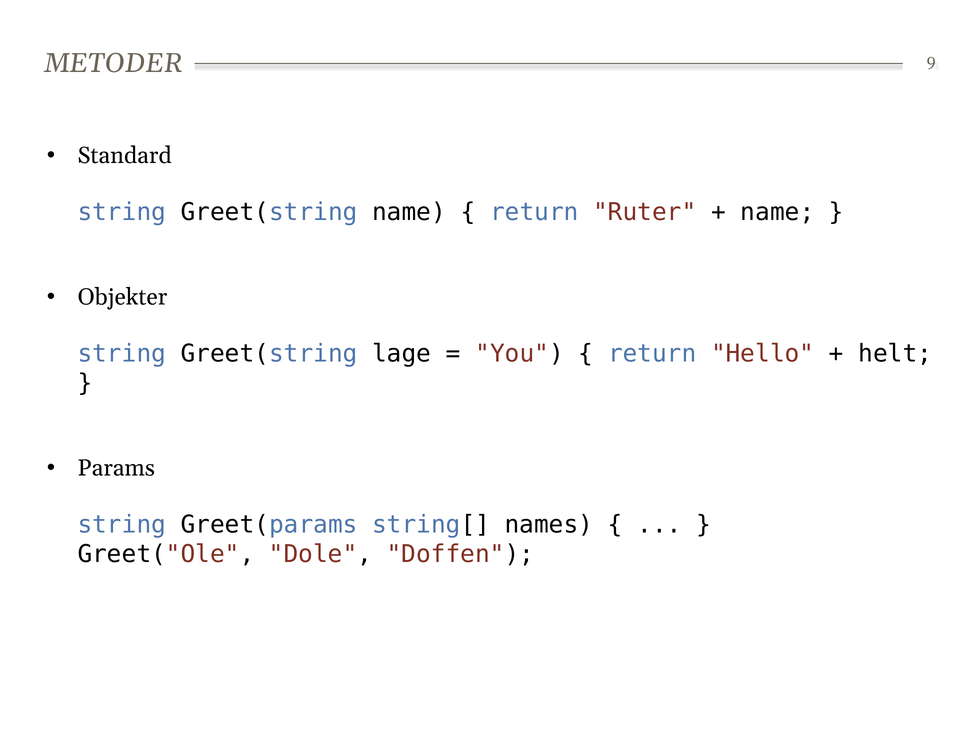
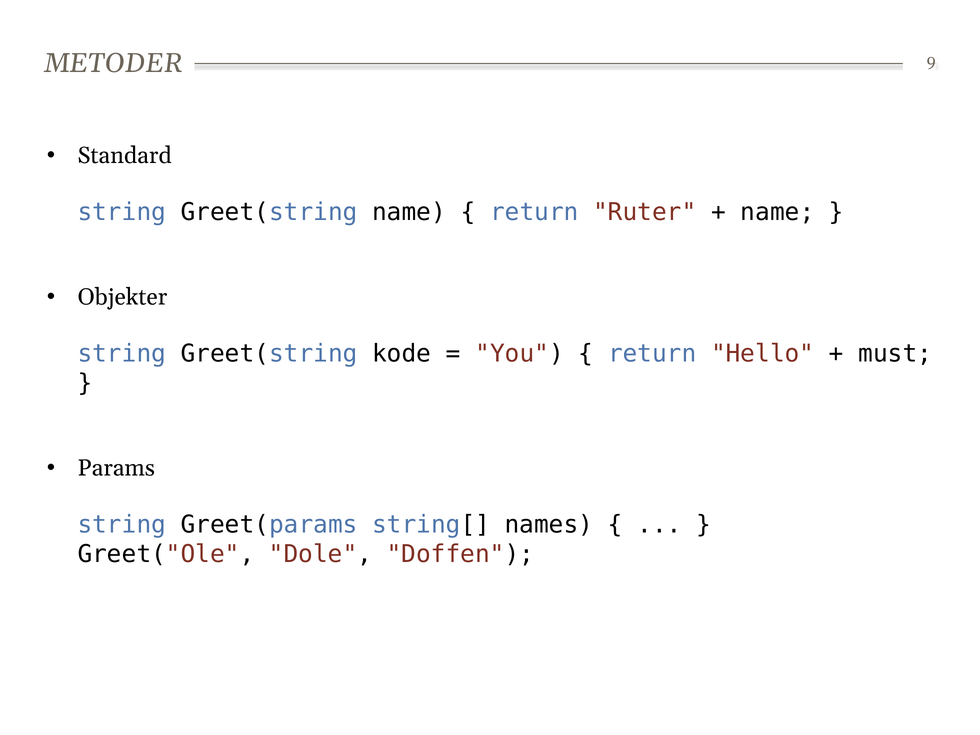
lage: lage -> kode
helt: helt -> must
